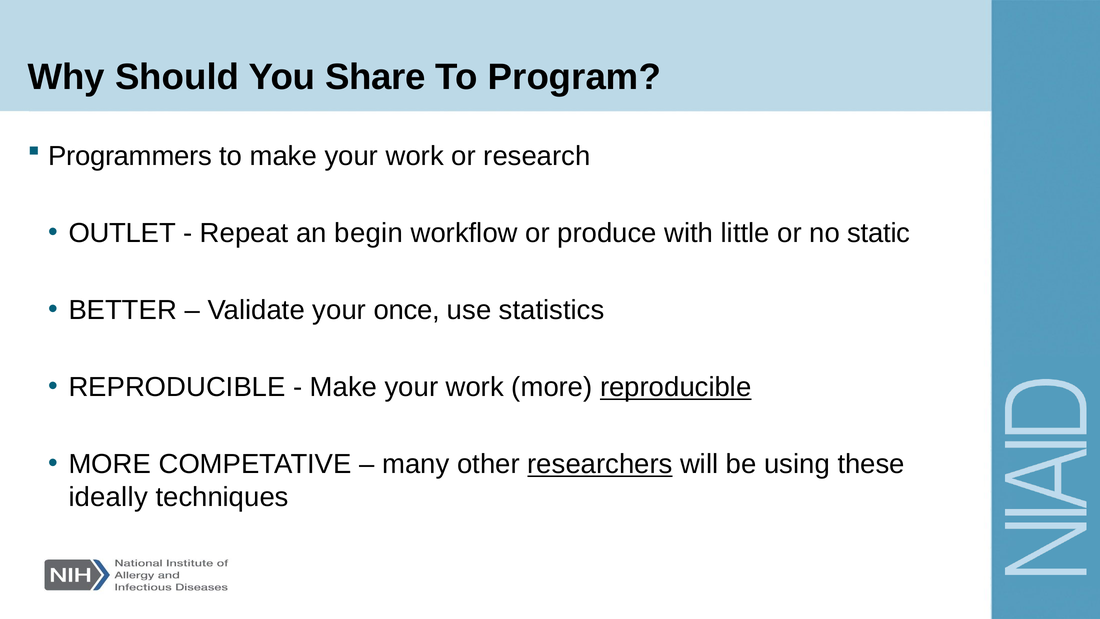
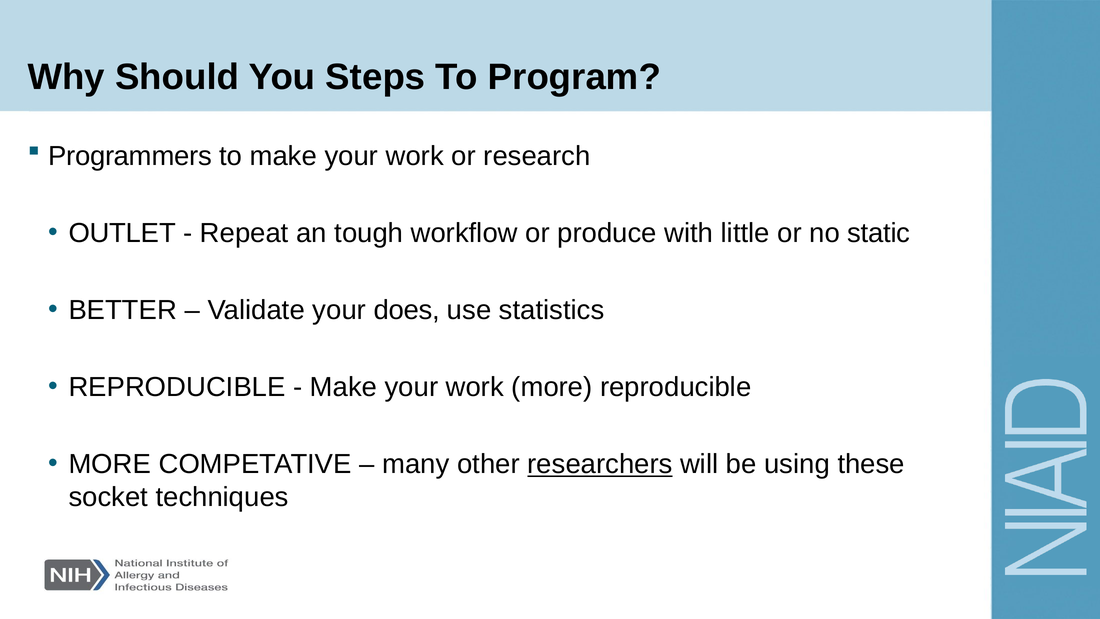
Share: Share -> Steps
begin: begin -> tough
once: once -> does
reproducible at (676, 387) underline: present -> none
ideally: ideally -> socket
